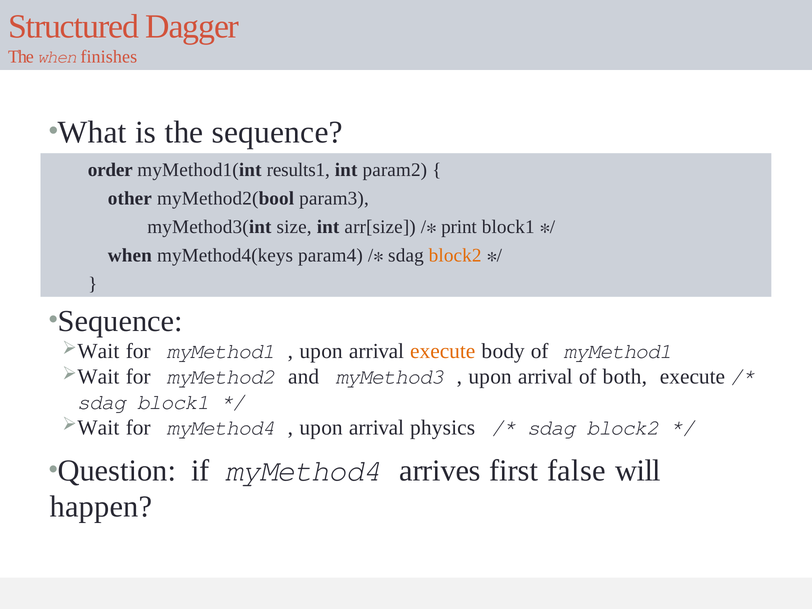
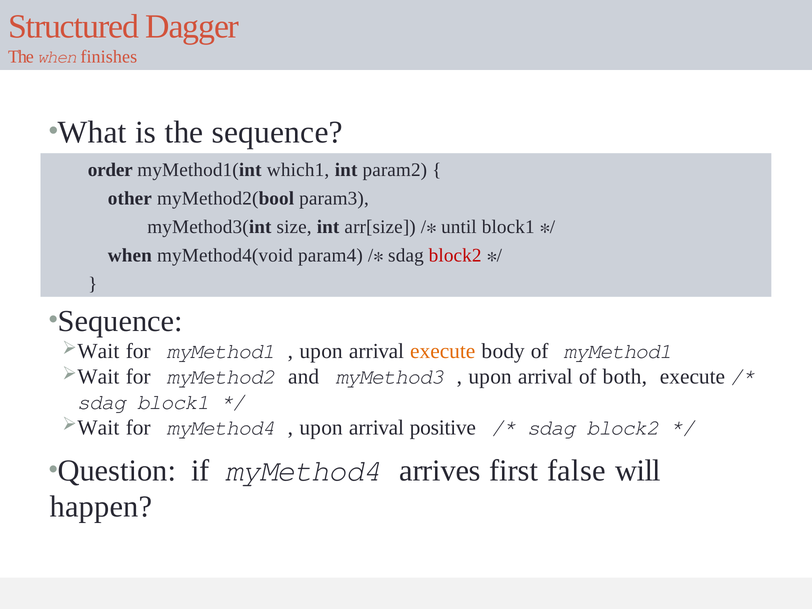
results1: results1 -> which1
print: print -> until
myMethod4(keys: myMethod4(keys -> myMethod4(void
block2 at (455, 256) colour: orange -> red
physics: physics -> positive
